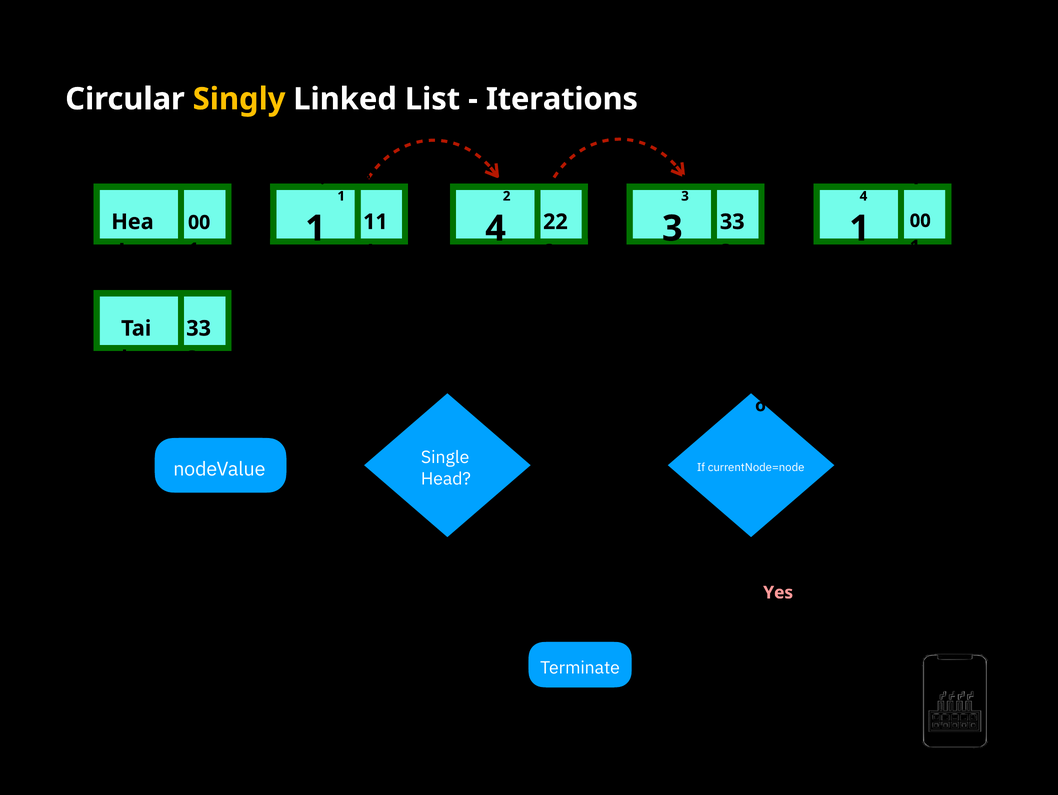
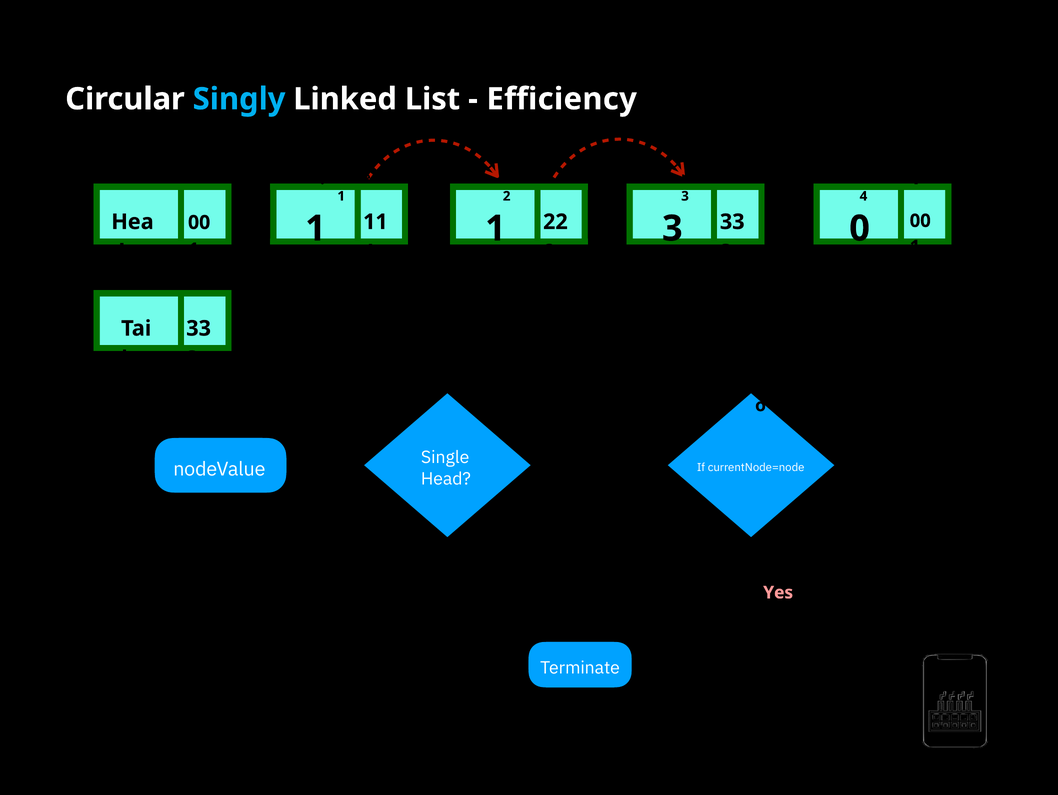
Singly colour: yellow -> light blue
Iterations: Iterations -> Eﬃciency
1 4: 4 -> 1
3 1: 1 -> 0
